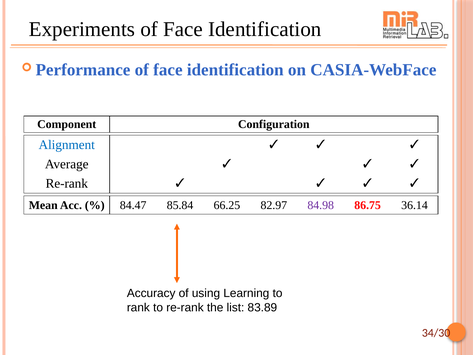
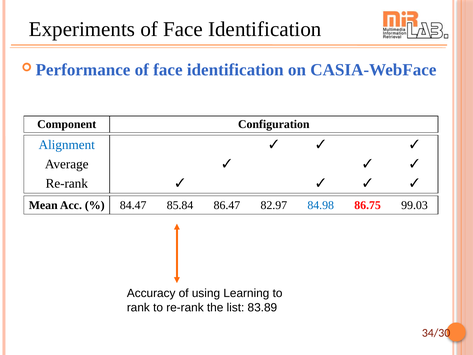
66.25: 66.25 -> 86.47
84.98 colour: purple -> blue
36.14: 36.14 -> 99.03
